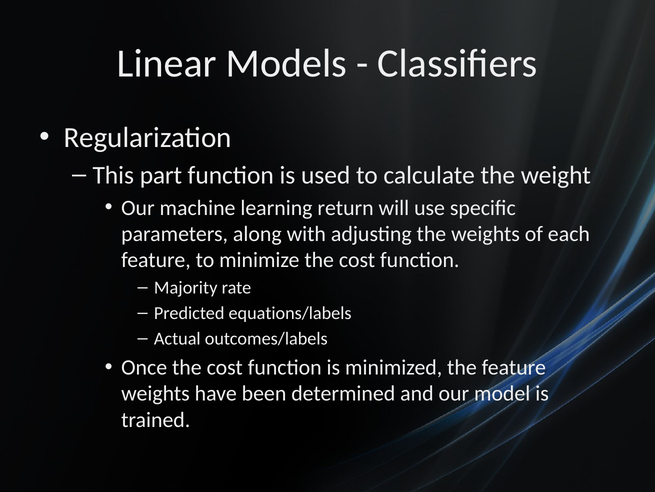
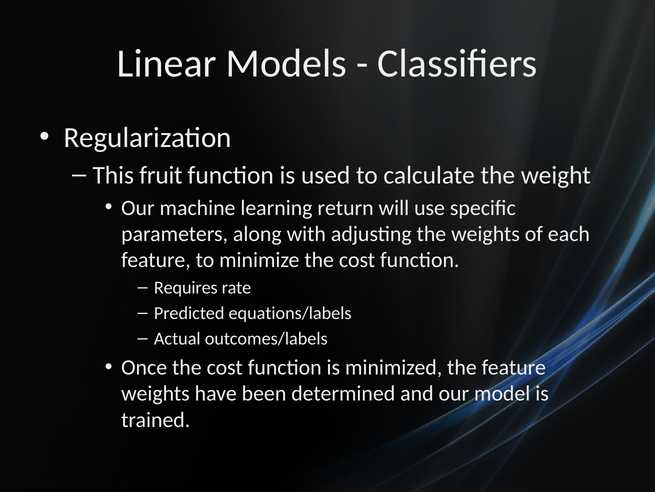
part: part -> fruit
Majority: Majority -> Requires
